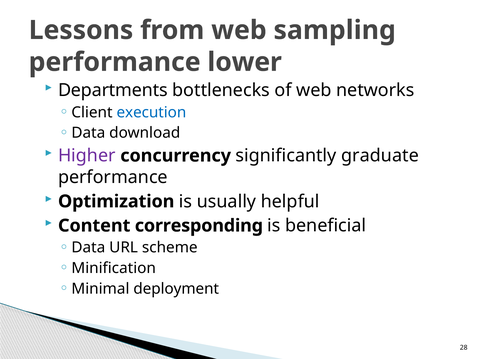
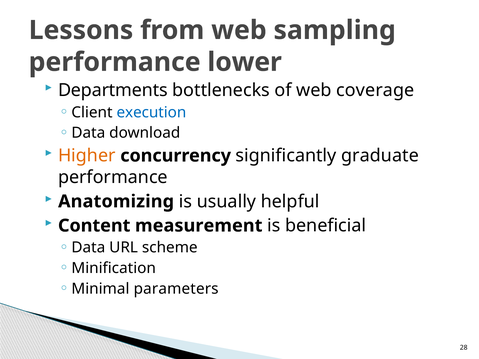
networks: networks -> coverage
Higher colour: purple -> orange
Optimization: Optimization -> Anatomizing
corresponding: corresponding -> measurement
deployment: deployment -> parameters
